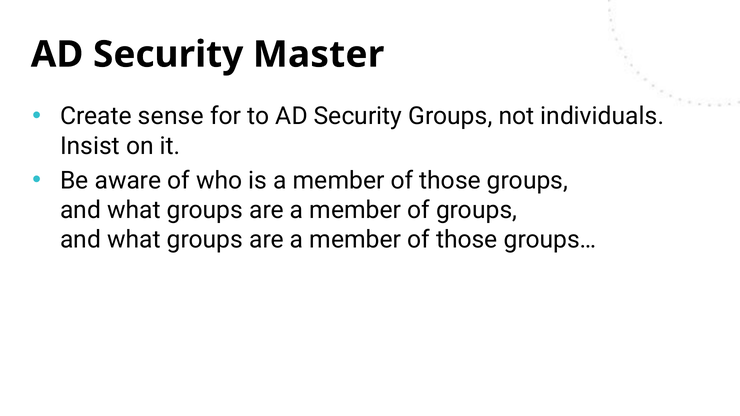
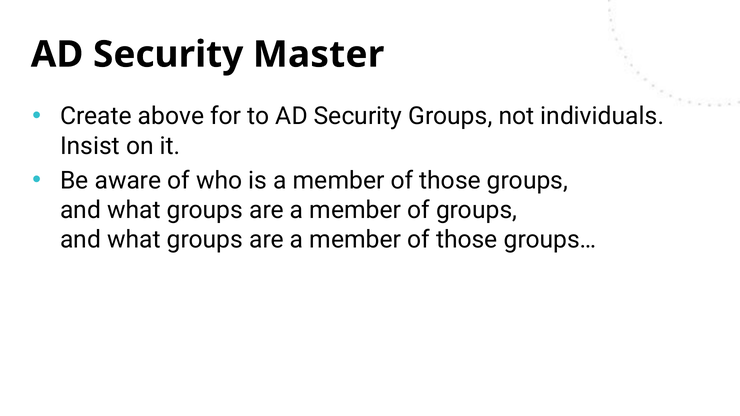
sense: sense -> above
